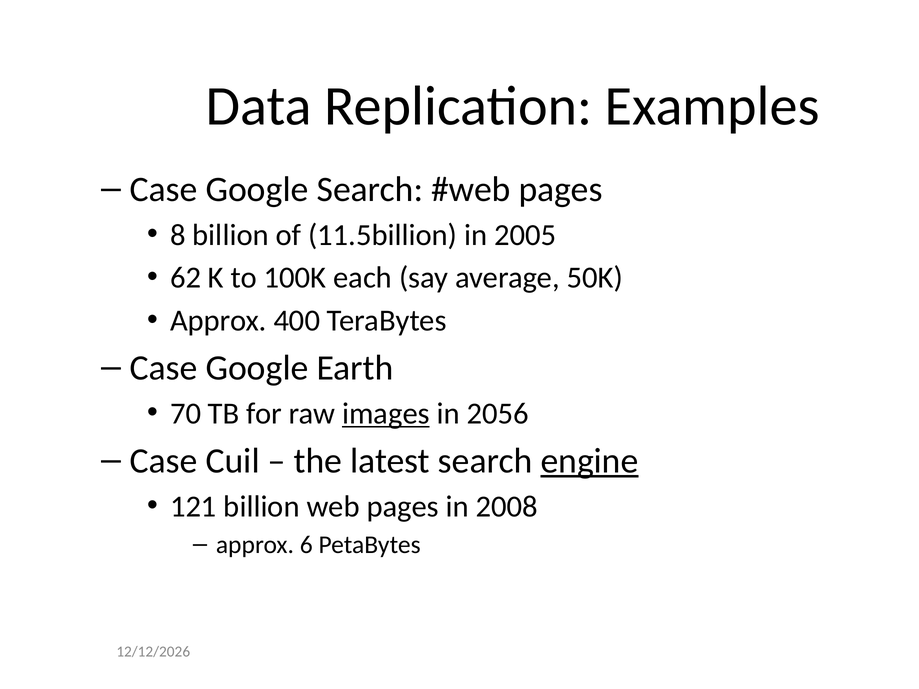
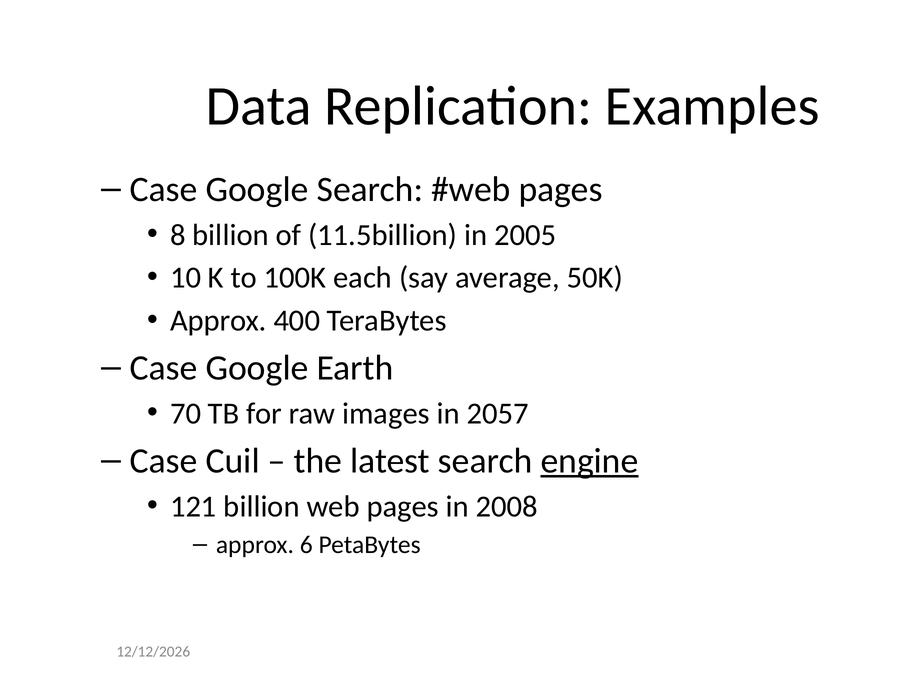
62: 62 -> 10
images underline: present -> none
2056: 2056 -> 2057
